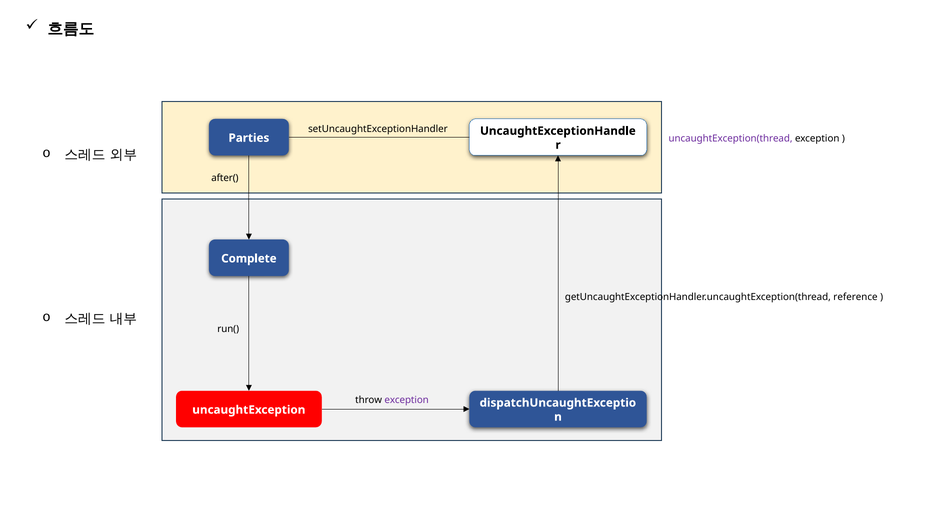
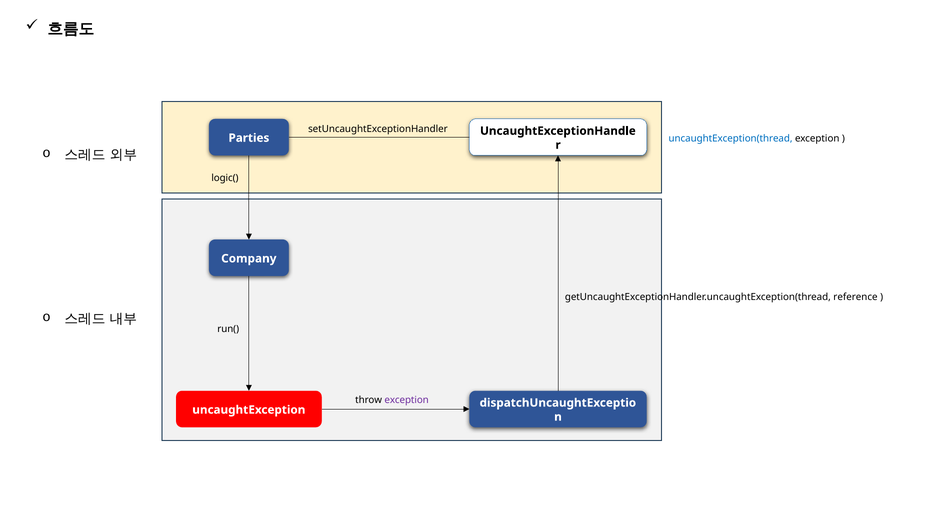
uncaughtException(thread colour: purple -> blue
after(: after( -> logic(
Complete: Complete -> Company
